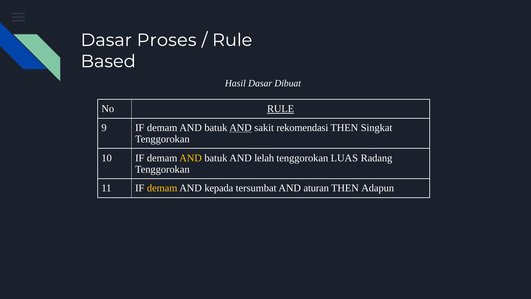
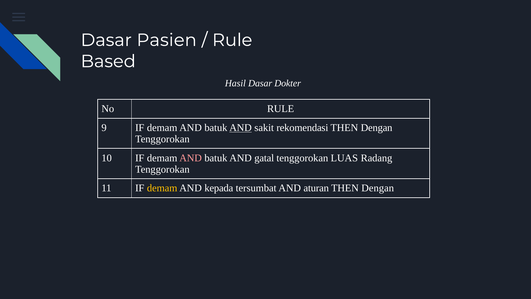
Proses: Proses -> Pasien
Dibuat: Dibuat -> Dokter
RULE at (281, 109) underline: present -> none
Singkat at (377, 128): Singkat -> Dengan
AND at (191, 158) colour: yellow -> pink
lelah: lelah -> gatal
Adapun at (378, 188): Adapun -> Dengan
